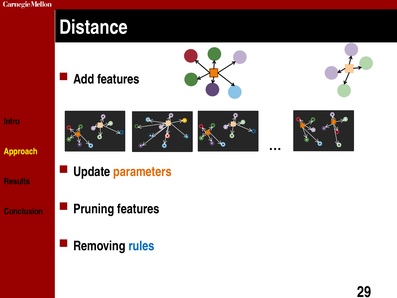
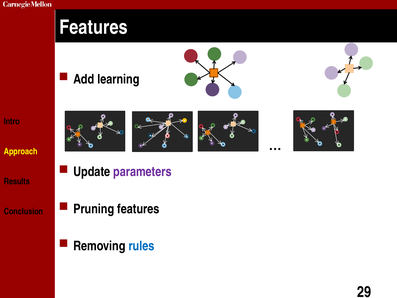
Distance at (94, 27): Distance -> Features
Add features: features -> learning
parameters colour: orange -> purple
